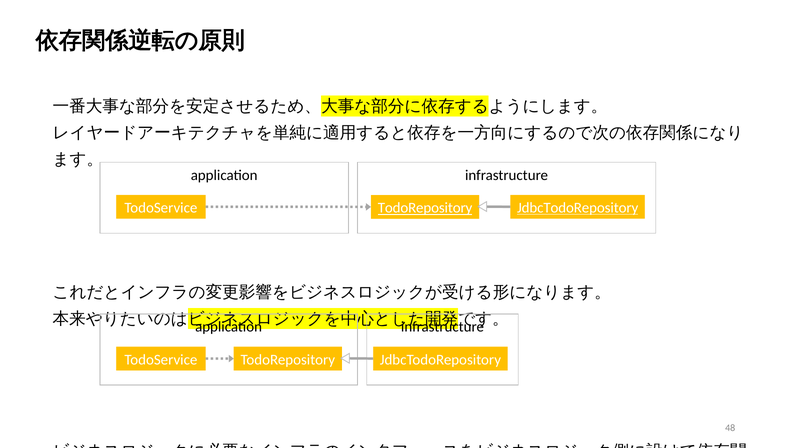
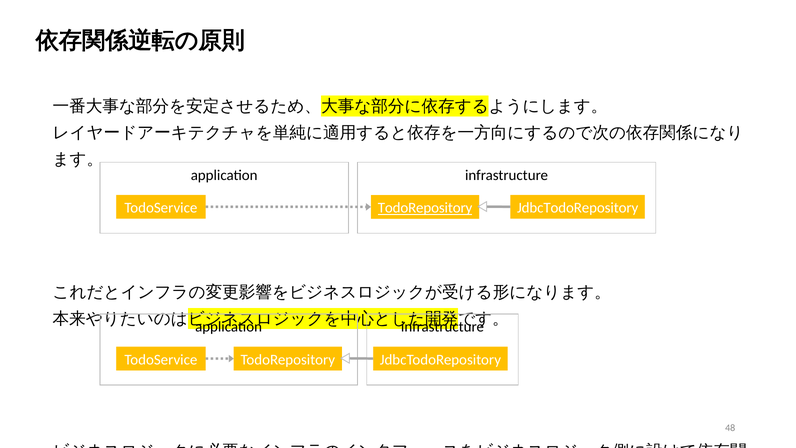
JdbcTodoRepository at (578, 208) underline: present -> none
